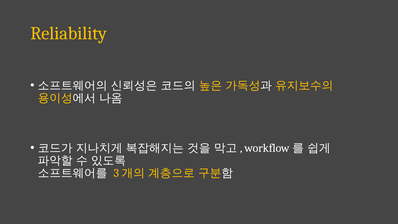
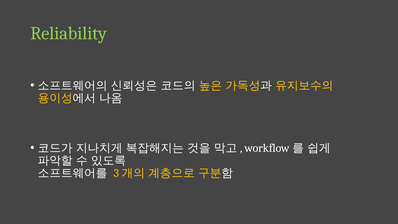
Reliability colour: yellow -> light green
